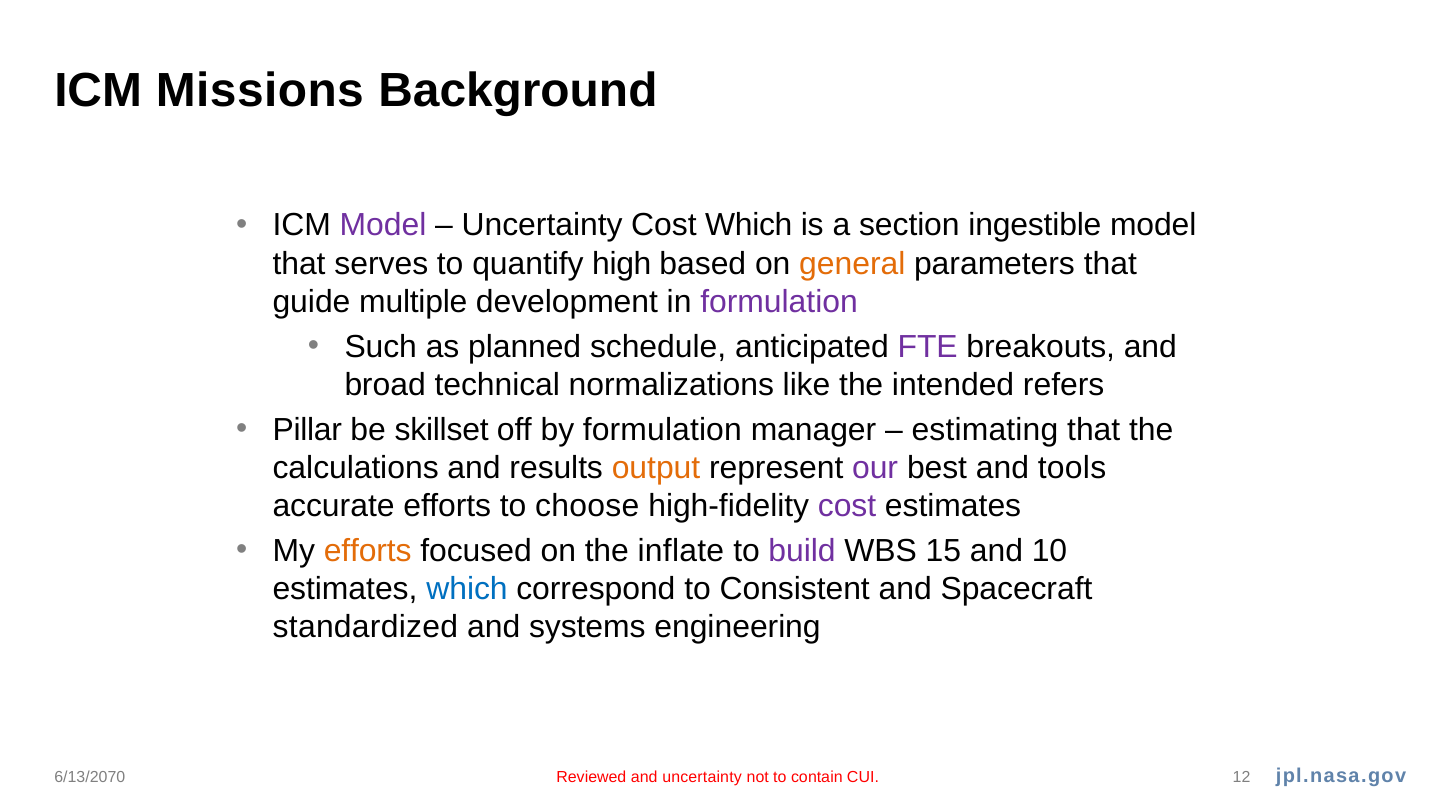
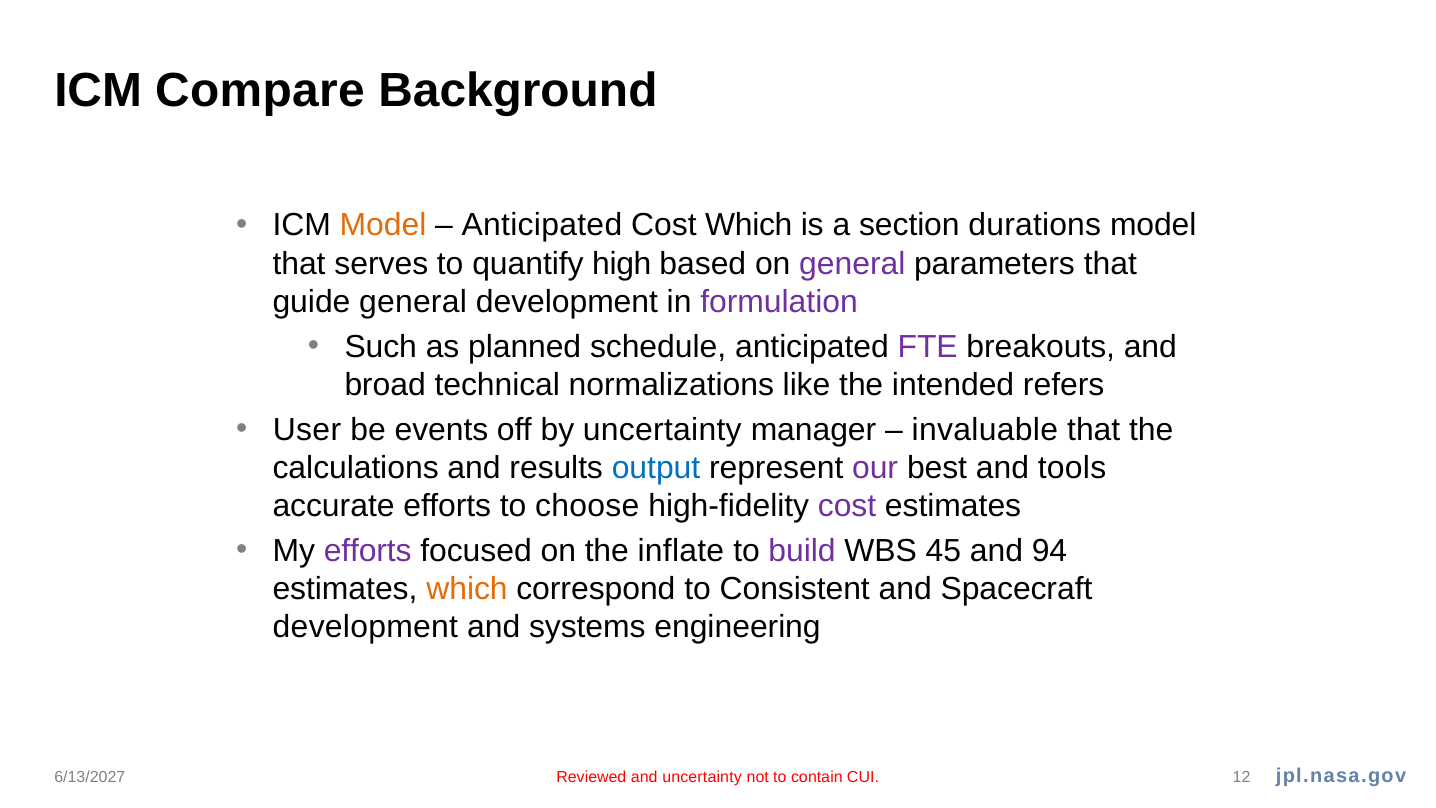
Missions: Missions -> Compare
Model at (383, 225) colour: purple -> orange
Uncertainty at (542, 225): Uncertainty -> Anticipated
ingestible: ingestible -> durations
general at (852, 264) colour: orange -> purple
guide multiple: multiple -> general
Pillar: Pillar -> User
skillset: skillset -> events
by formulation: formulation -> uncertainty
estimating: estimating -> invaluable
output colour: orange -> blue
efforts at (368, 551) colour: orange -> purple
15: 15 -> 45
10: 10 -> 94
which at (467, 589) colour: blue -> orange
standardized at (365, 627): standardized -> development
6/13/2070: 6/13/2070 -> 6/13/2027
